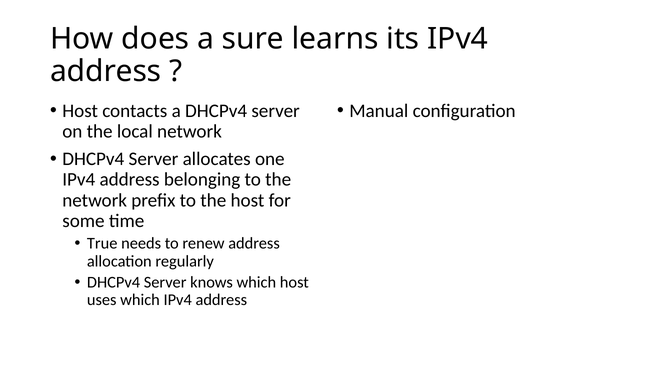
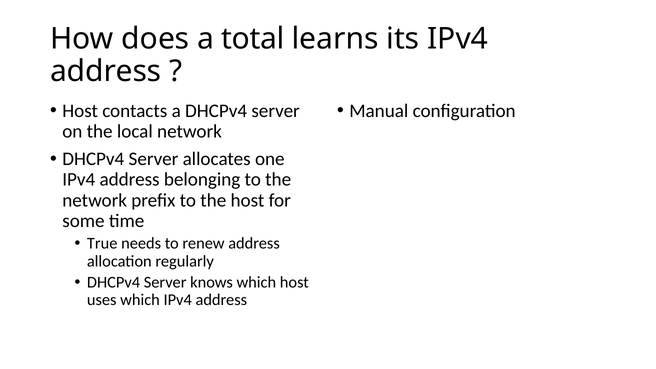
sure: sure -> total
